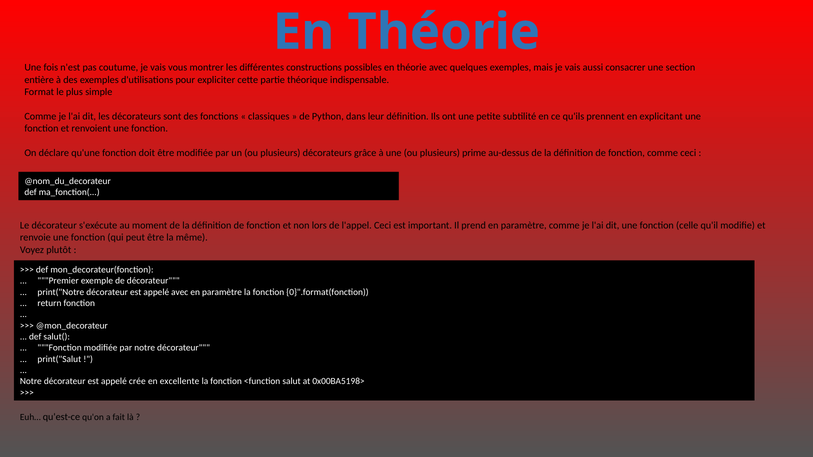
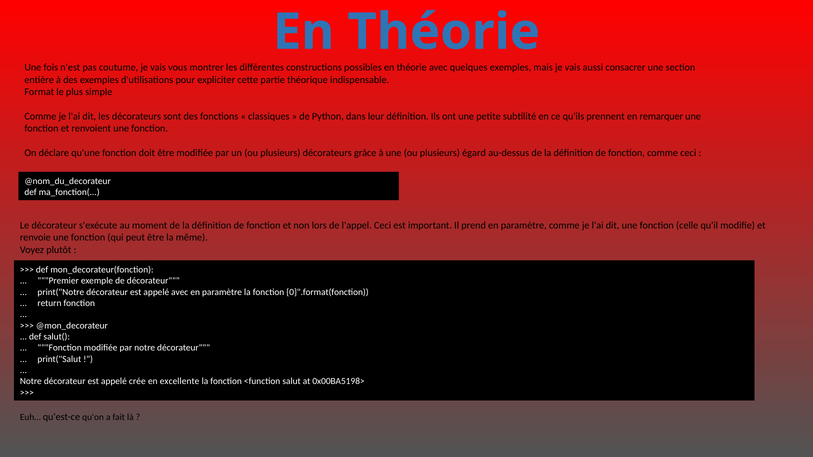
explicitant: explicitant -> remarquer
prime: prime -> égard
